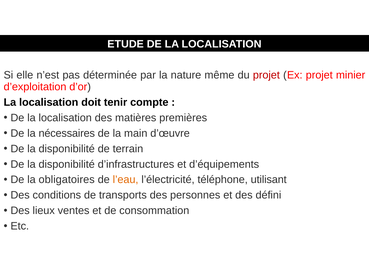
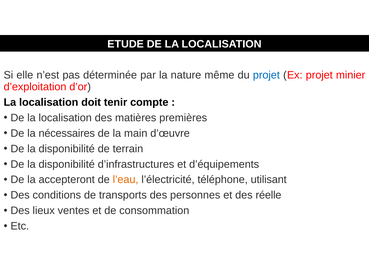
projet at (266, 75) colour: red -> blue
obligatoires: obligatoires -> accepteront
défini: défini -> réelle
